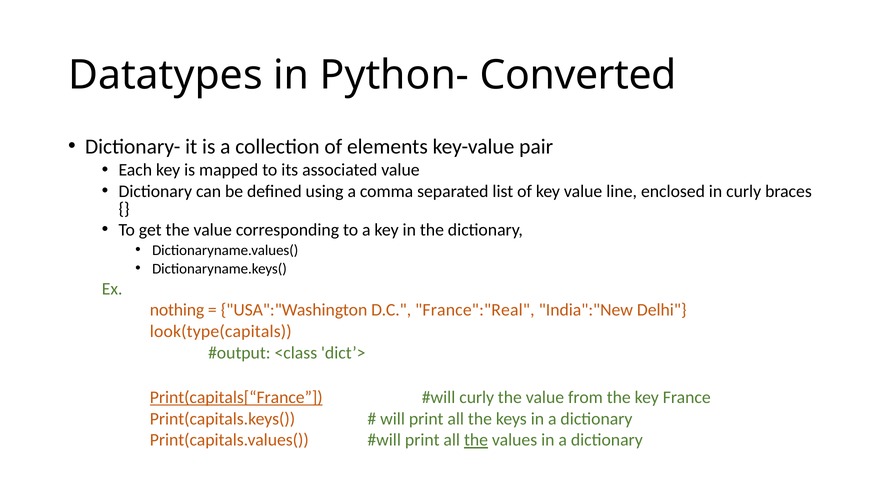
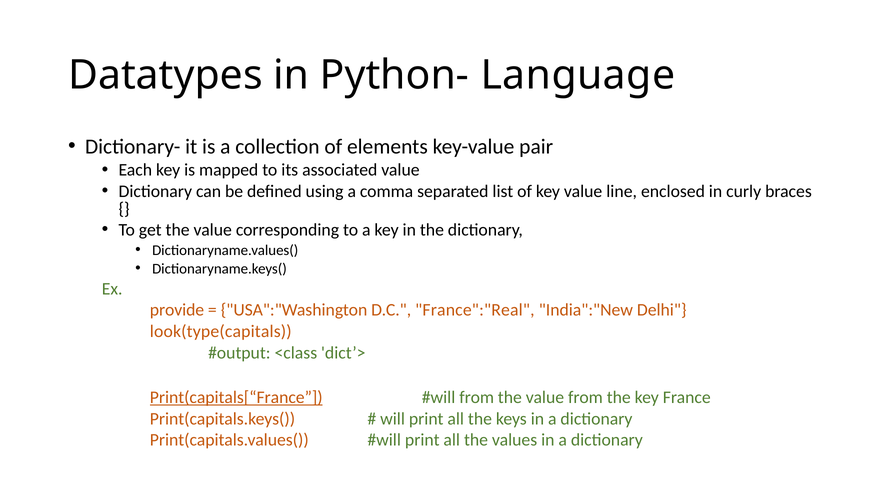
Converted: Converted -> Language
nothing: nothing -> provide
curly at (477, 398): curly -> from
the at (476, 441) underline: present -> none
